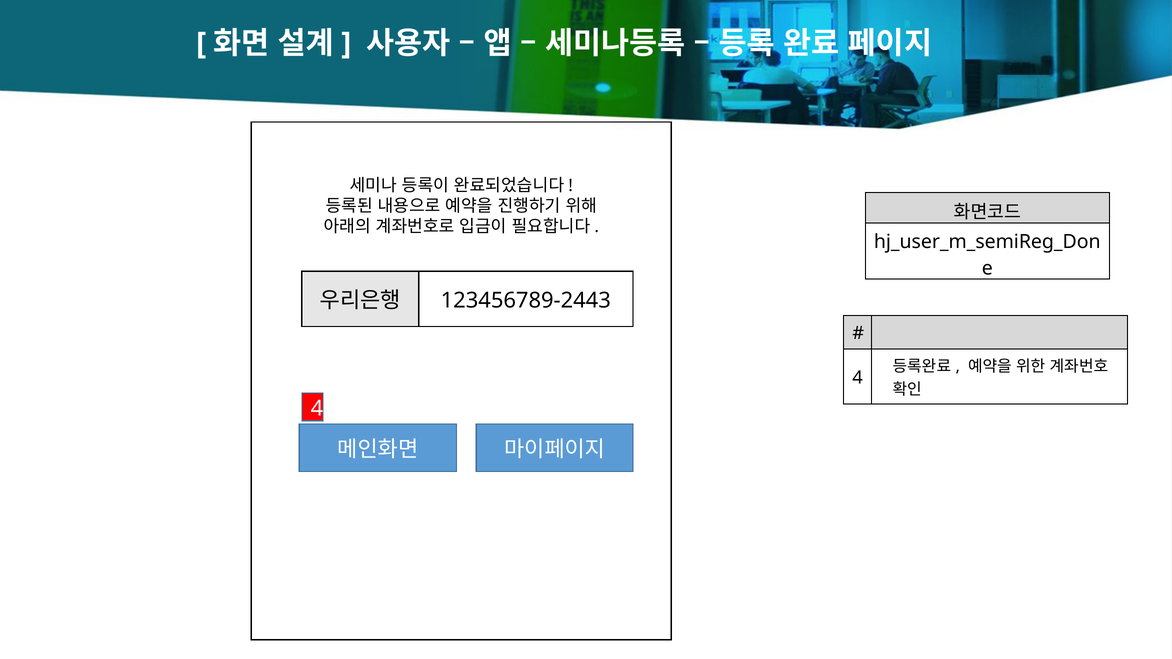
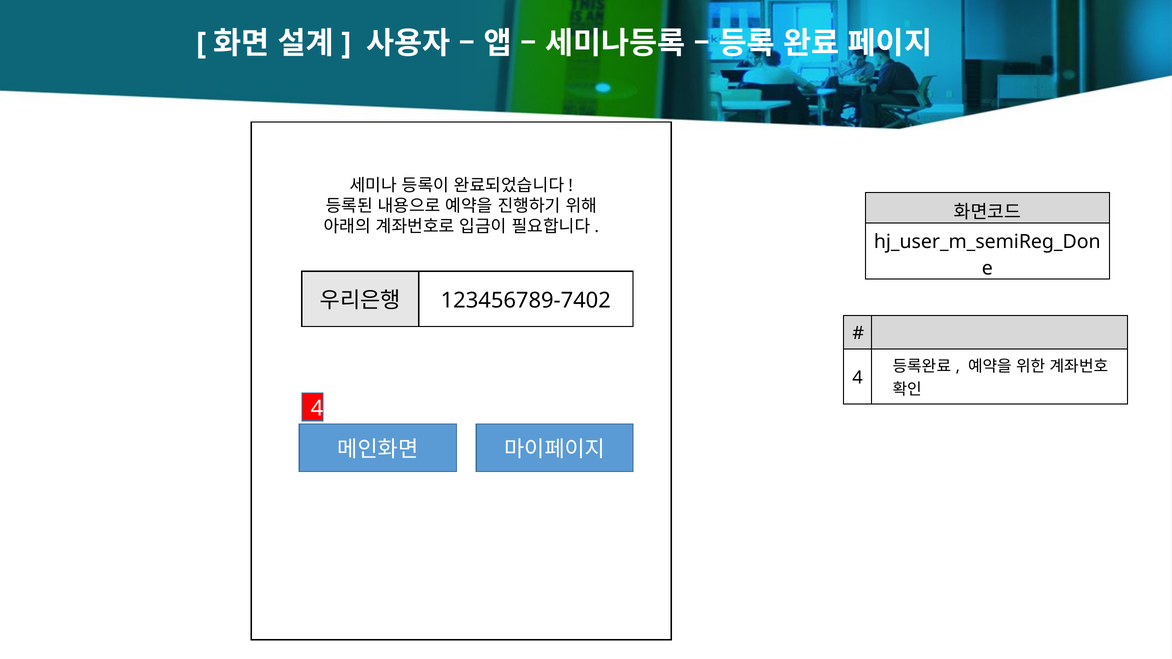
123456789-2443: 123456789-2443 -> 123456789-7402
